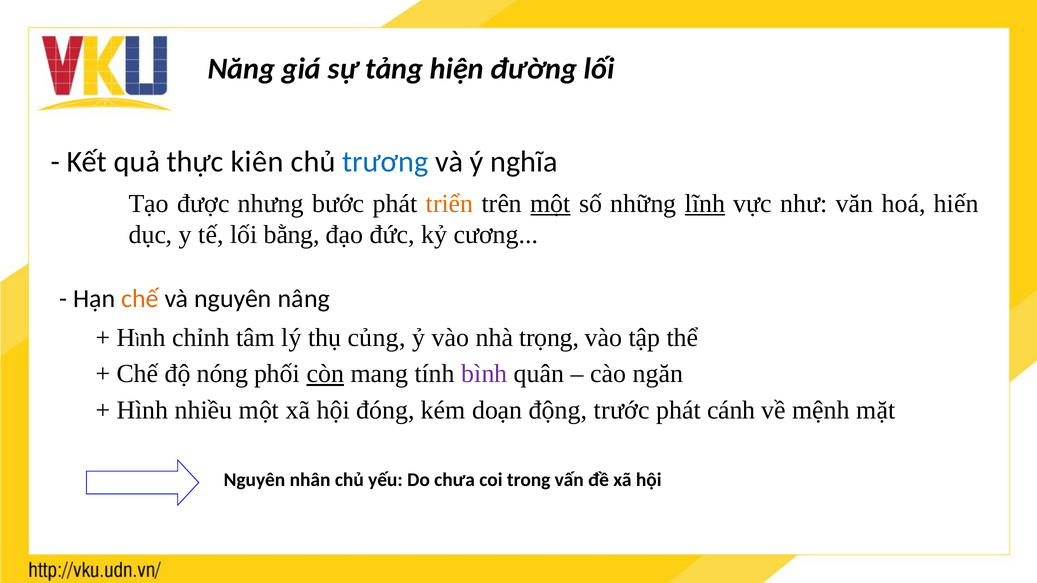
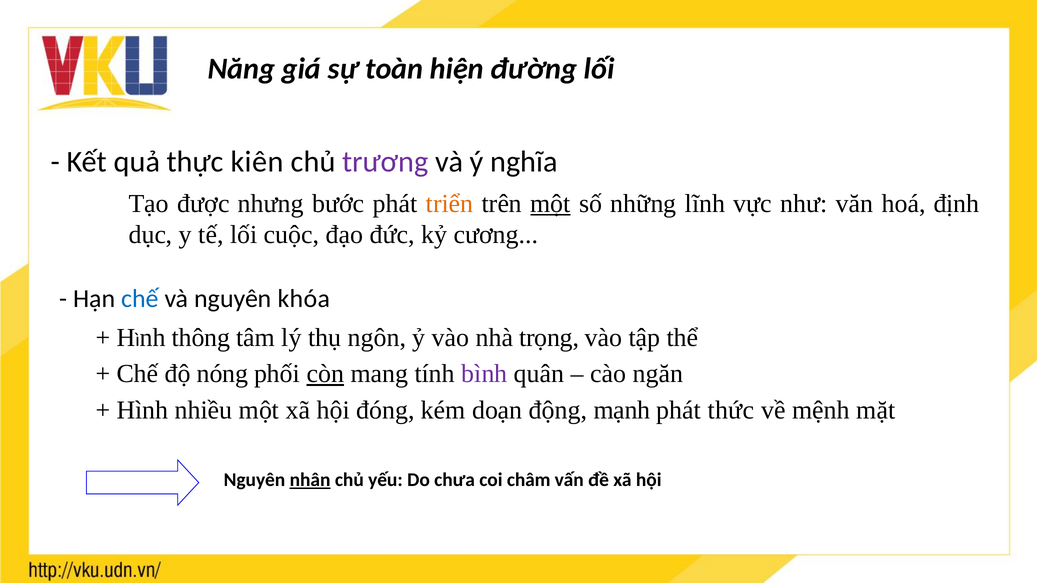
tảng: tảng -> toàn
trương colour: blue -> purple
lĩnh underline: present -> none
hiến: hiến -> định
bằng: bằng -> cuộc
chế at (140, 299) colour: orange -> blue
nâng: nâng -> khóa
chỉnh: chỉnh -> thông
củng: củng -> ngôn
trước: trước -> mạnh
cánh: cánh -> thức
nhân underline: none -> present
trong: trong -> châm
